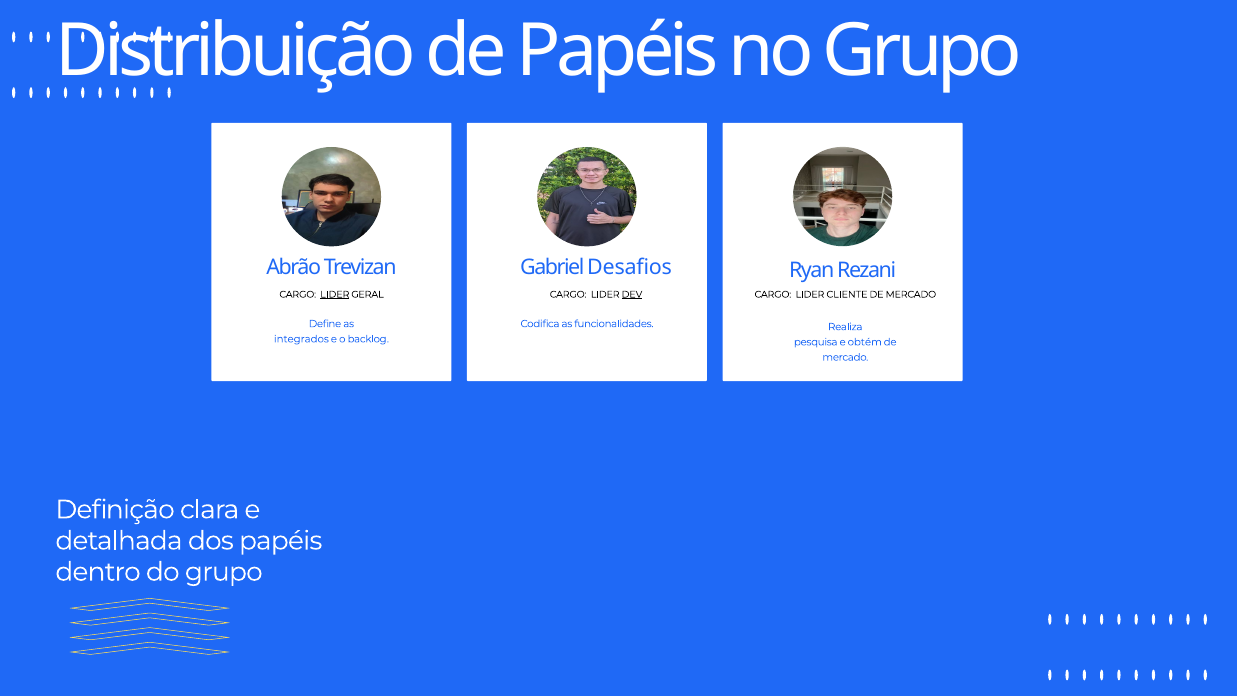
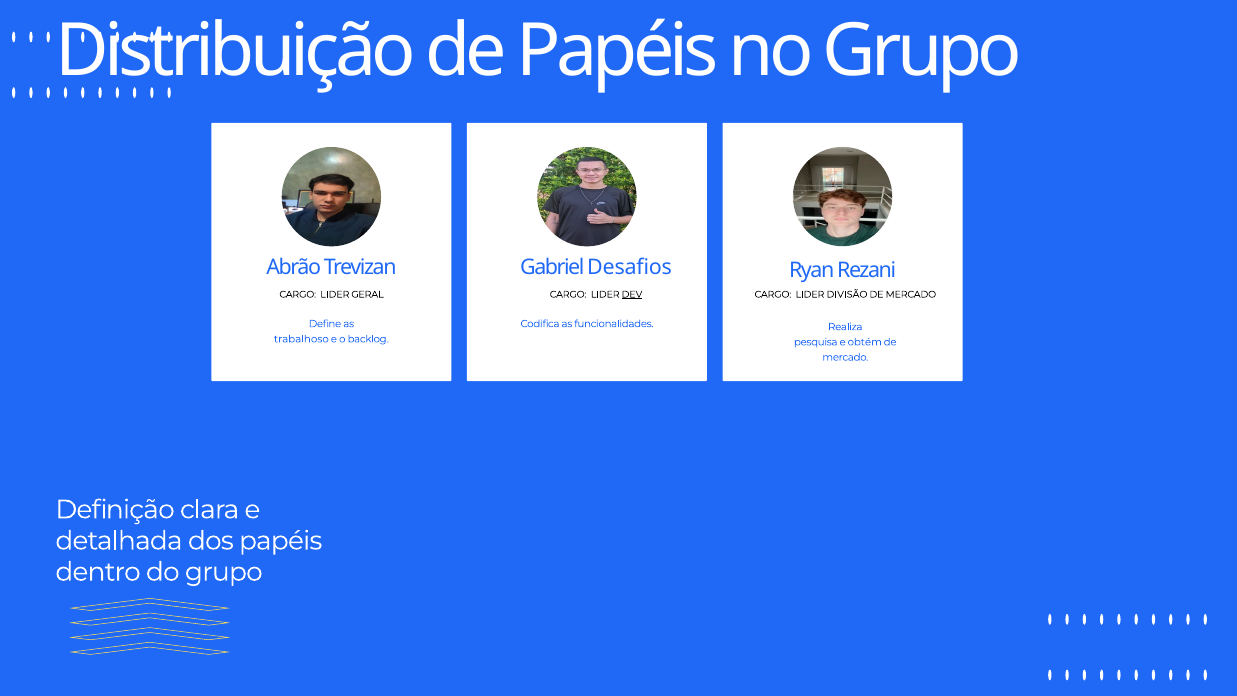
LIDER at (335, 294) underline: present -> none
CLIENTE: CLIENTE -> DIVISÃO
integrados: integrados -> trabalhoso
